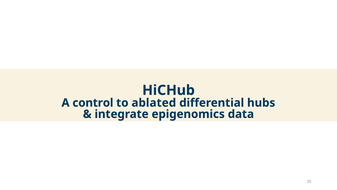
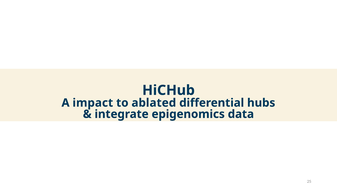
control: control -> impact
